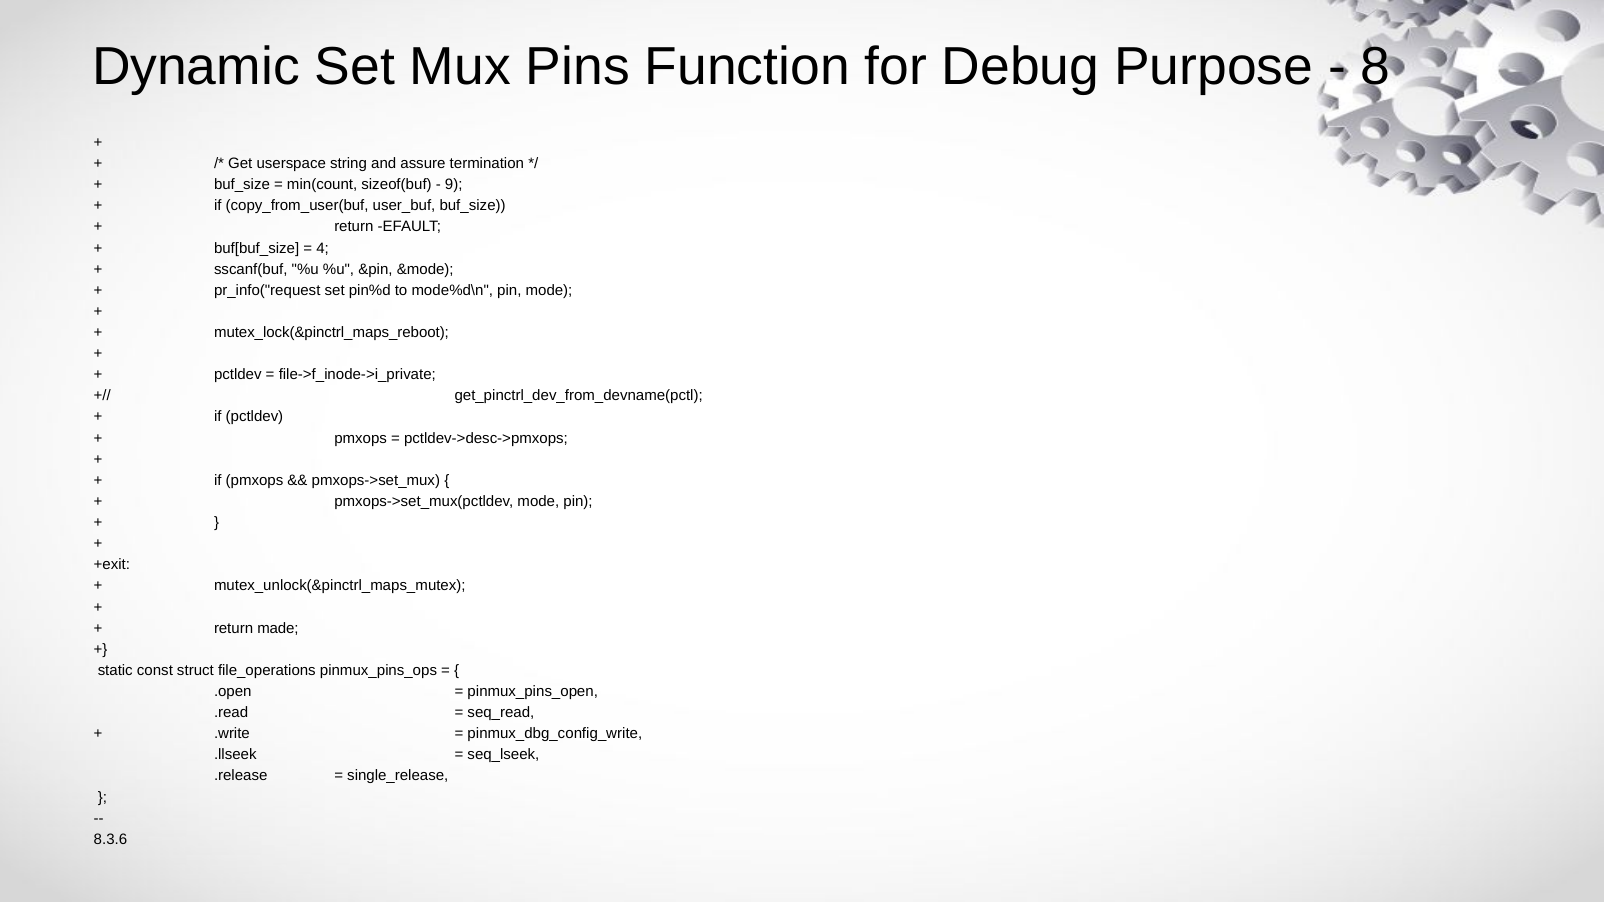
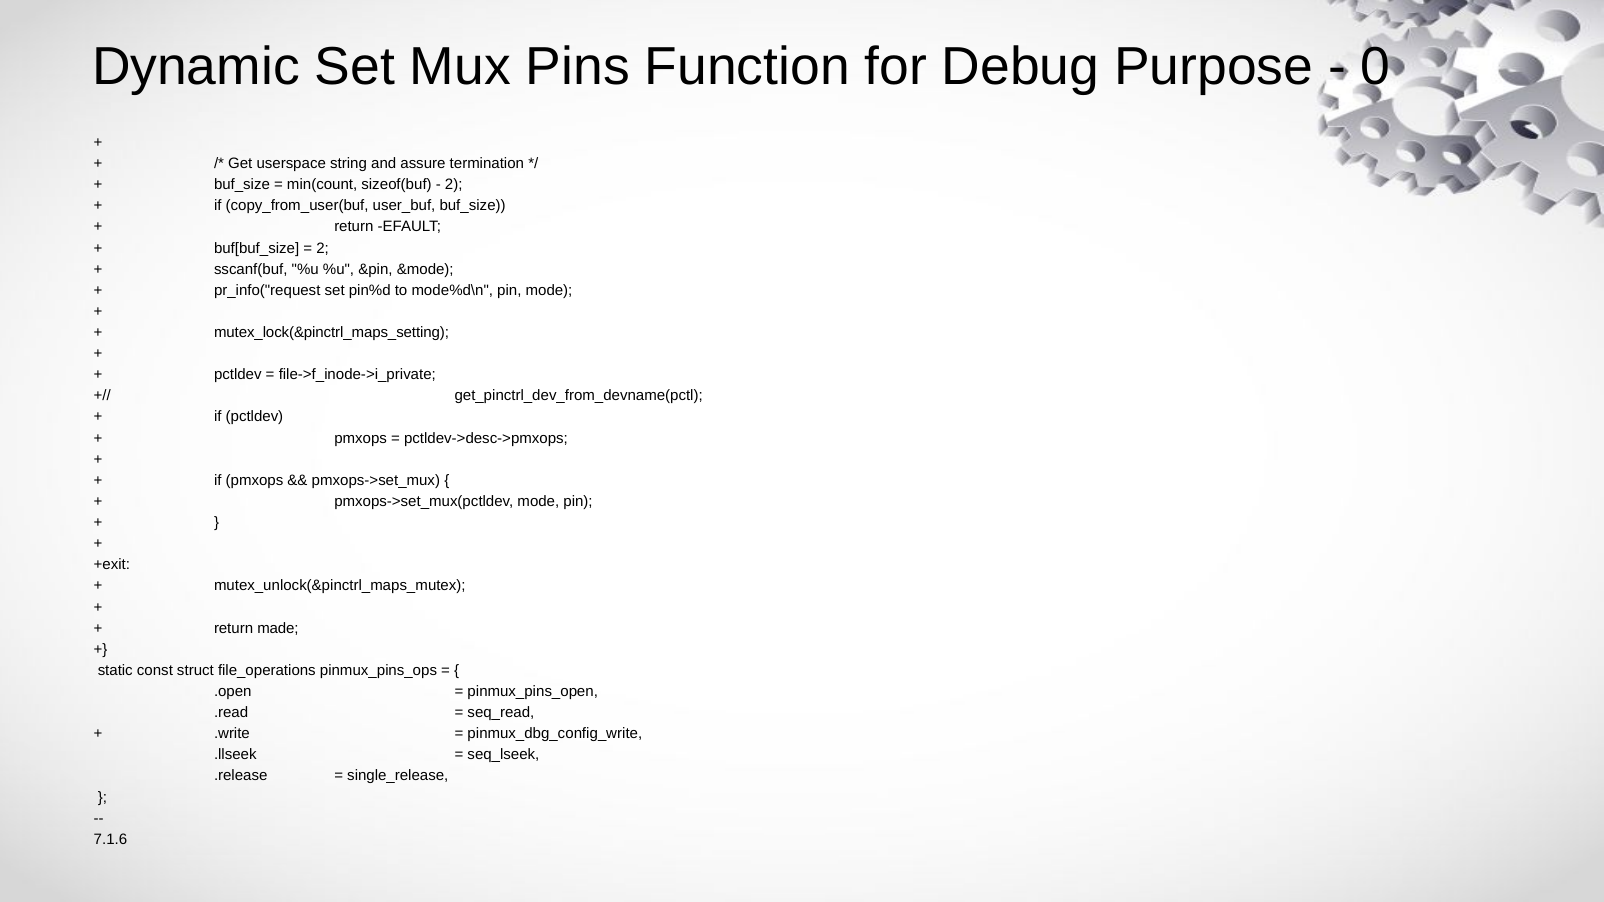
8: 8 -> 0
9 at (454, 185): 9 -> 2
4 at (323, 248): 4 -> 2
mutex_lock(&pinctrl_maps_reboot: mutex_lock(&pinctrl_maps_reboot -> mutex_lock(&pinctrl_maps_setting
8.3.6: 8.3.6 -> 7.1.6
